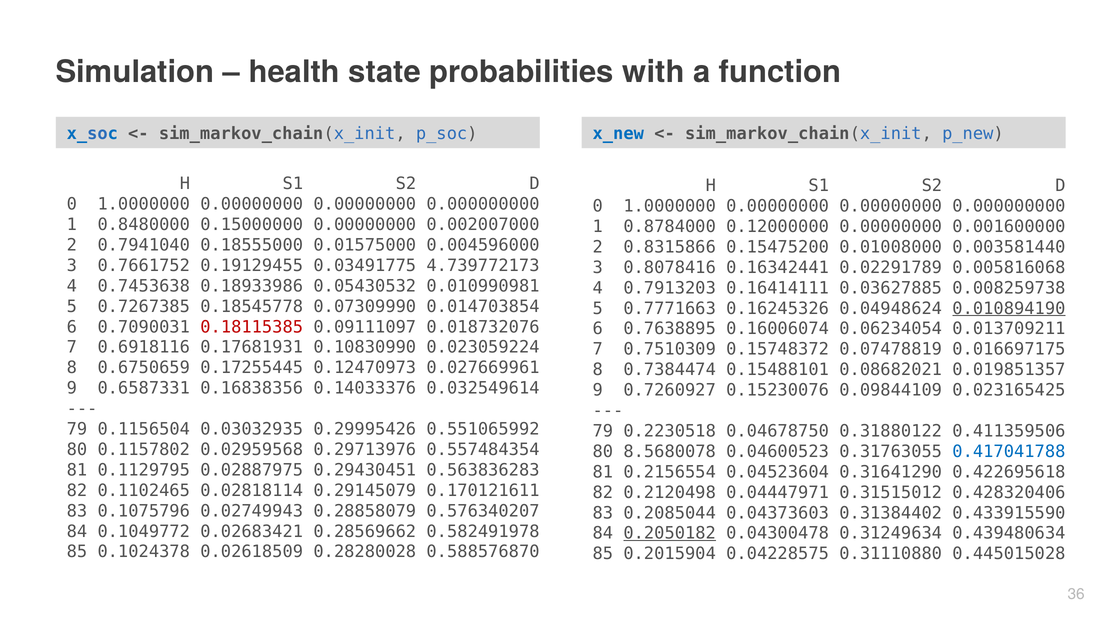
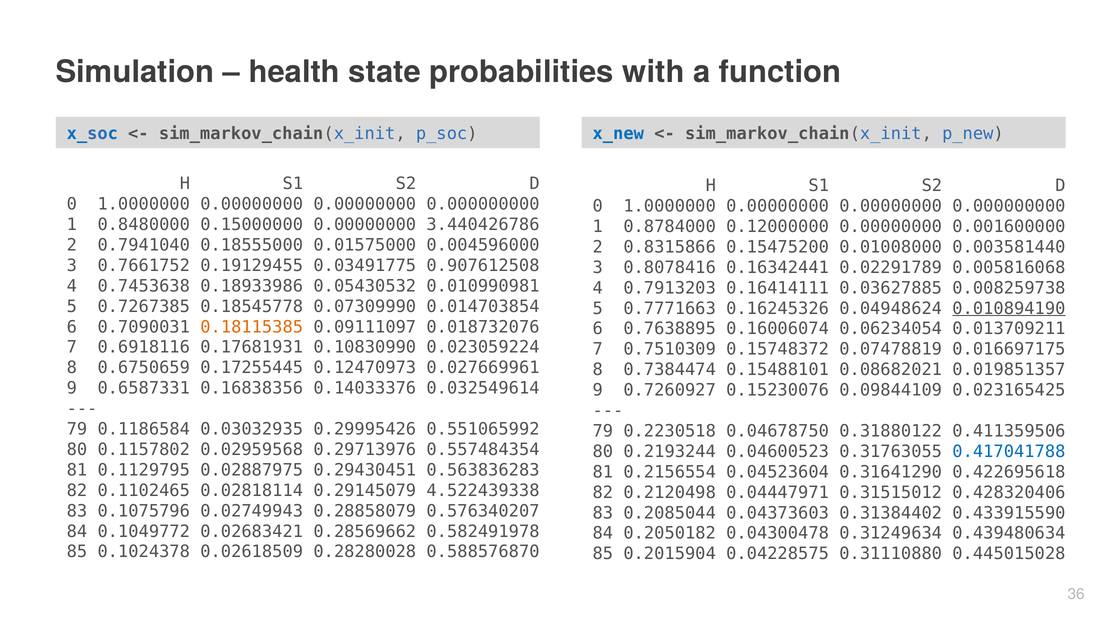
0.002007000: 0.002007000 -> 3.440426786
4.739772173: 4.739772173 -> 0.907612508
0.18115385 colour: red -> orange
0.1156504: 0.1156504 -> 0.1186584
8.5680078: 8.5680078 -> 0.2193244
0.170121611: 0.170121611 -> 4.522439338
0.2050182 underline: present -> none
